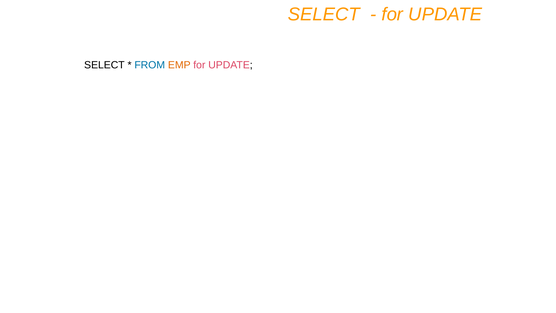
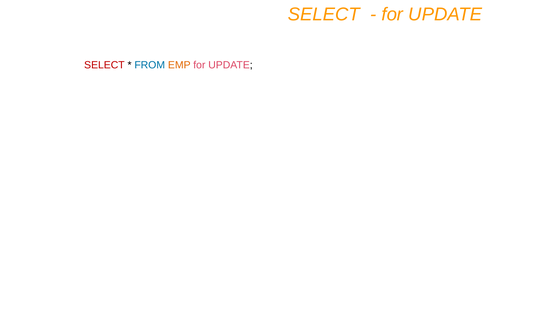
SELECT at (104, 65) colour: black -> red
